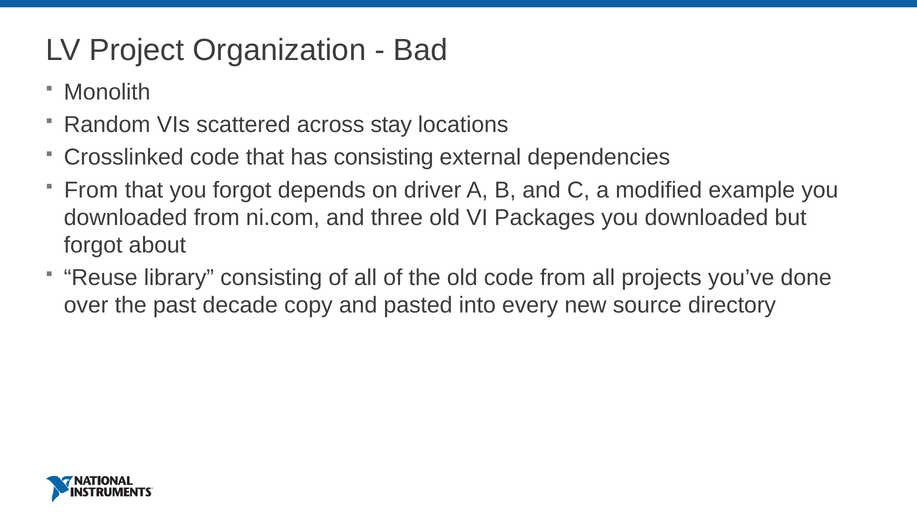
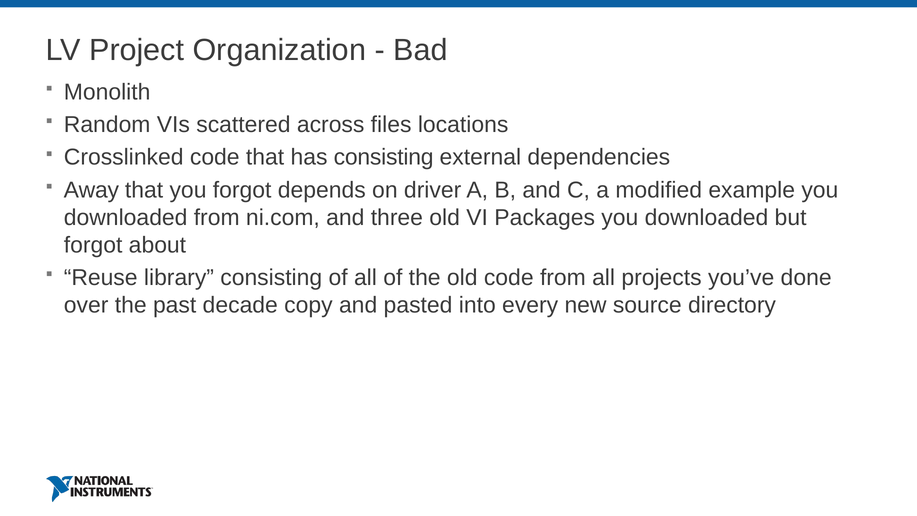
stay: stay -> files
From at (91, 190): From -> Away
